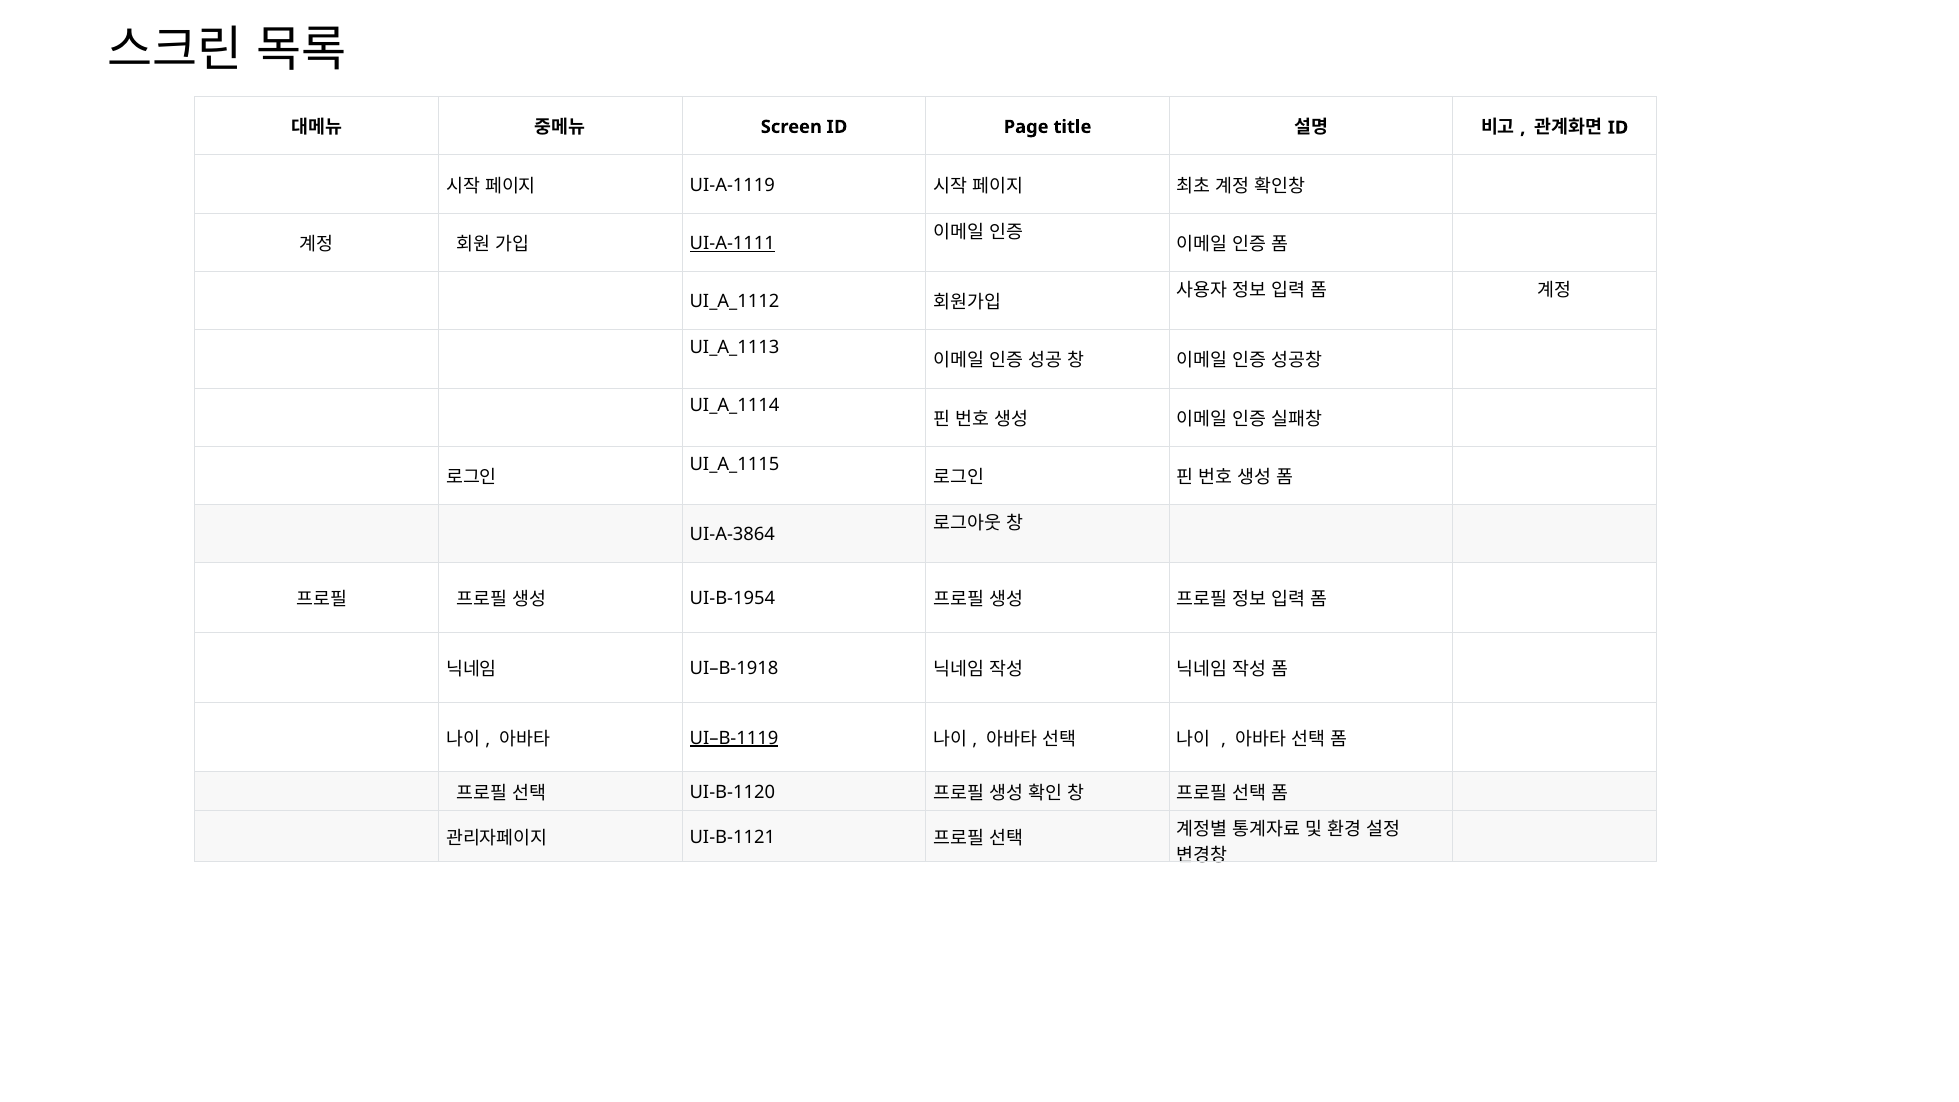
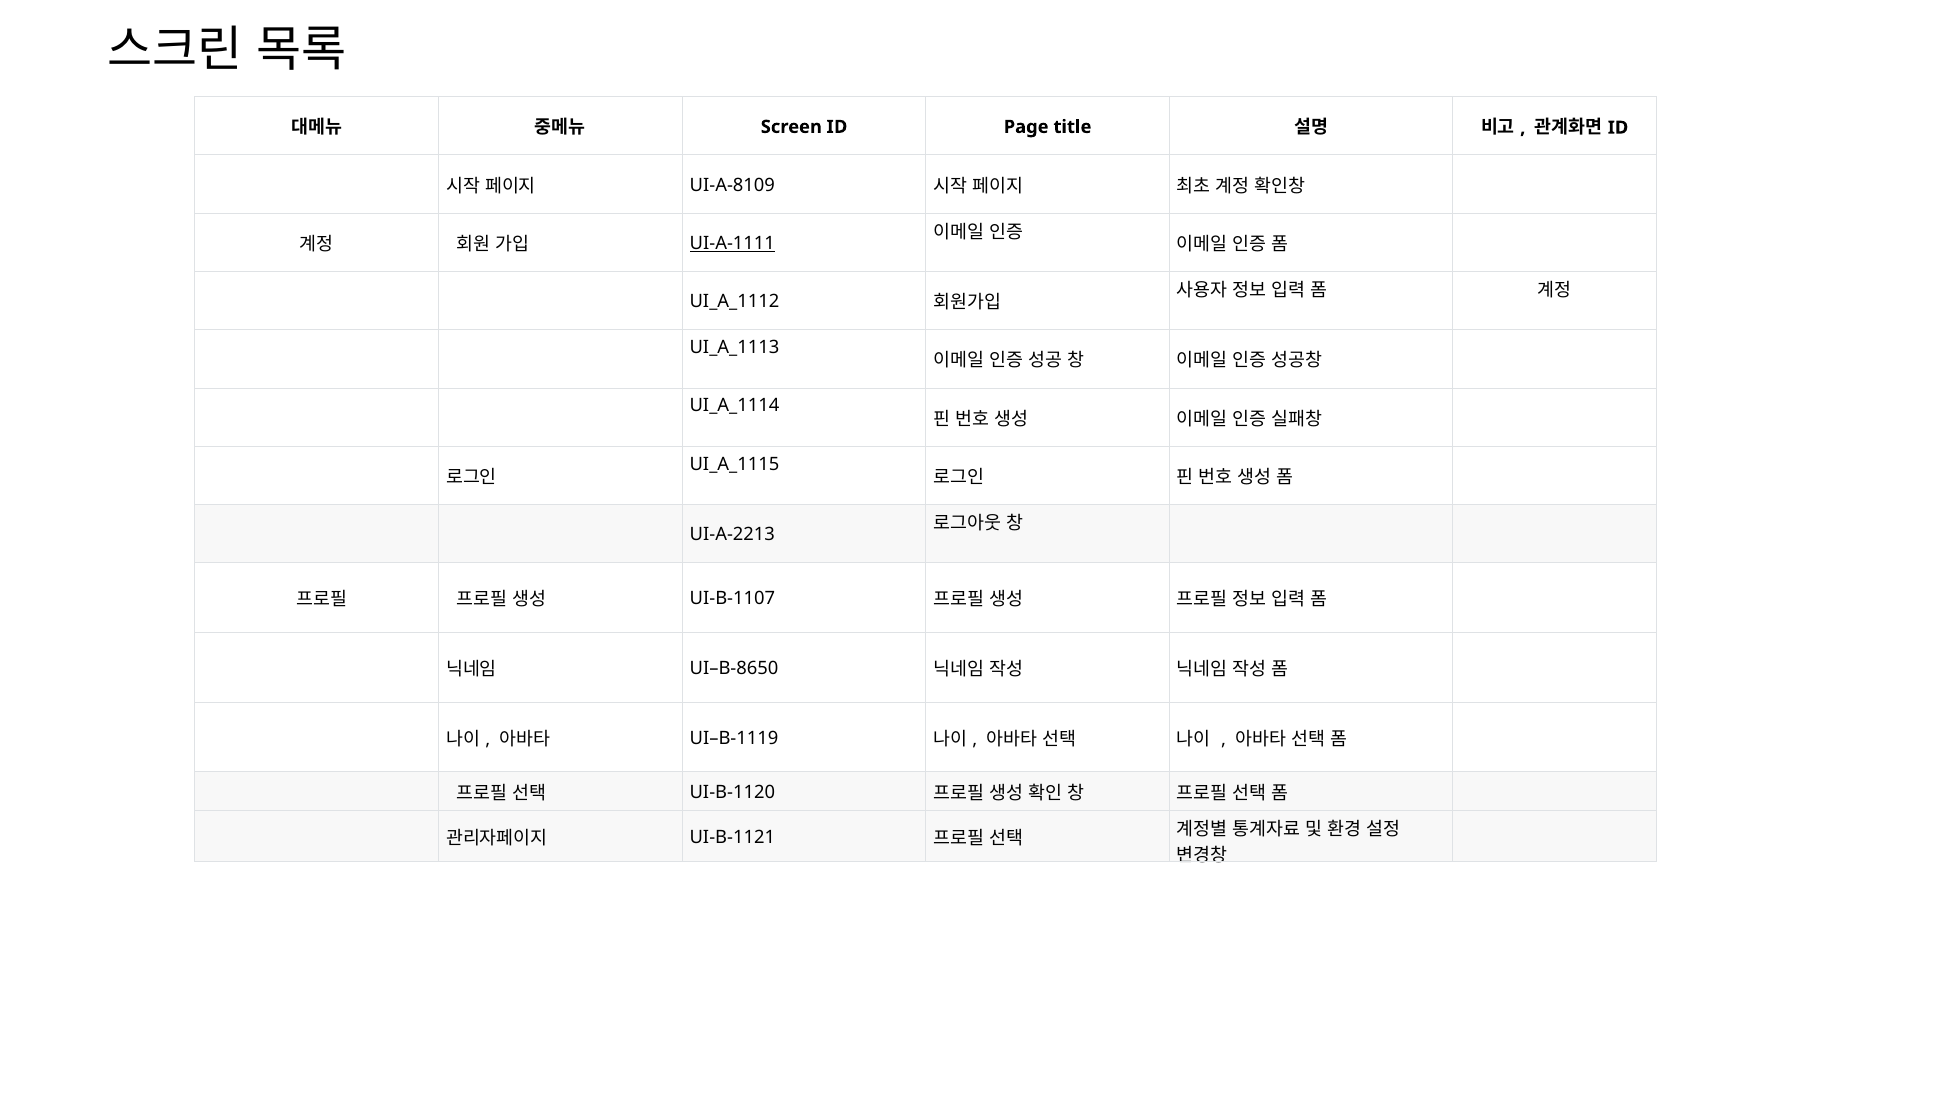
UI-A-1119: UI-A-1119 -> UI-A-8109
UI-A-3864: UI-A-3864 -> UI-A-2213
UI-B-1954: UI-B-1954 -> UI-B-1107
UI–B-1918: UI–B-1918 -> UI–B-8650
UI–B-1119 underline: present -> none
